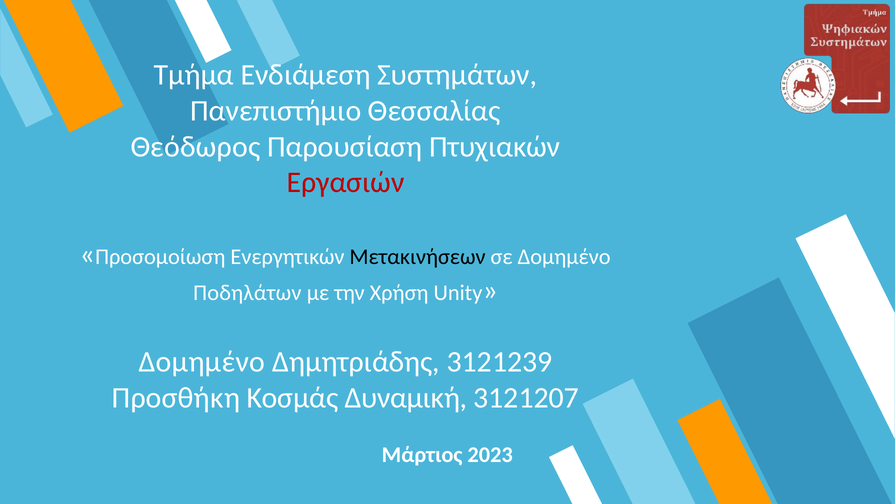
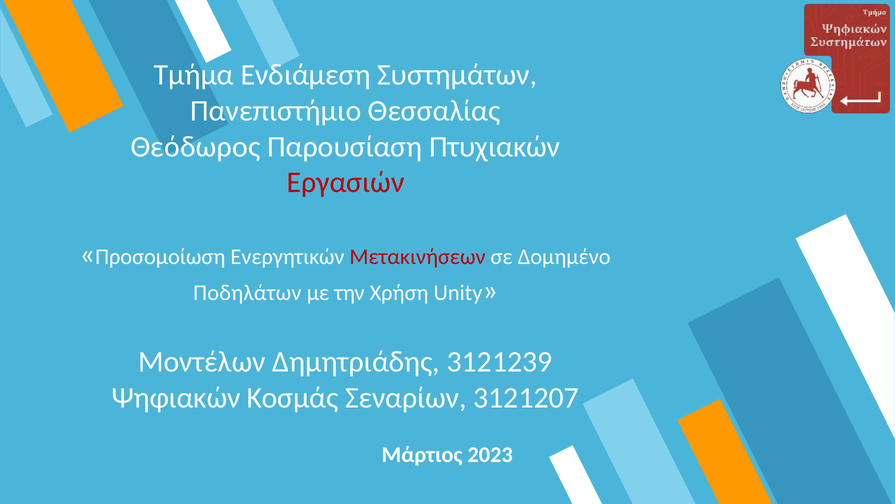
Μετακινήσεων colour: black -> red
Δομημένο at (202, 361): Δομημένο -> Μοντέλων
Προσθήκη: Προσθήκη -> Ψηφιακών
Δυναμική: Δυναμική -> Σεναρίων
